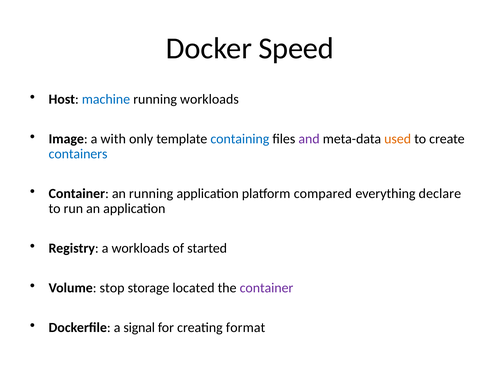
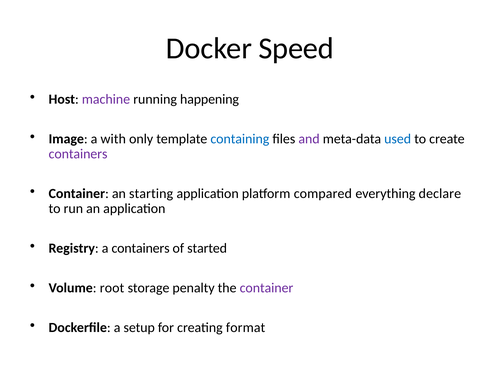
machine colour: blue -> purple
running workloads: workloads -> happening
used colour: orange -> blue
containers at (78, 154) colour: blue -> purple
an running: running -> starting
a workloads: workloads -> containers
stop: stop -> root
located: located -> penalty
signal: signal -> setup
